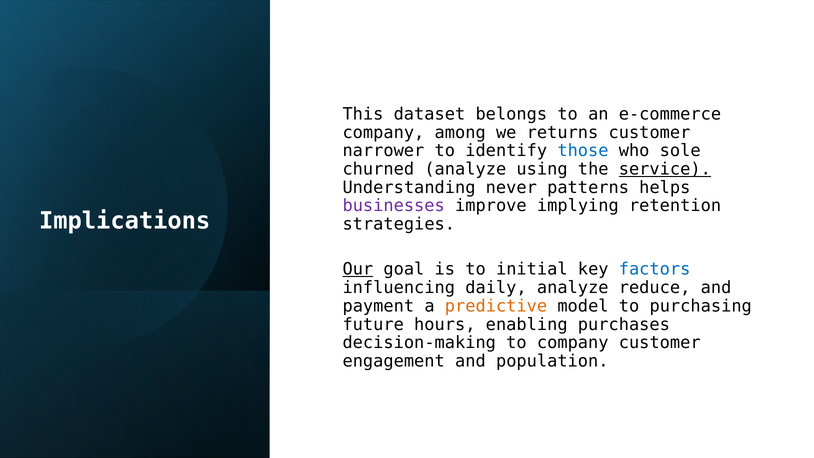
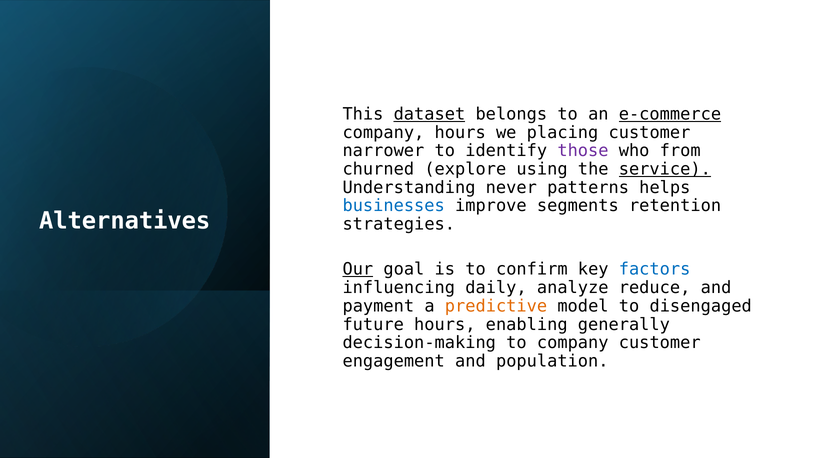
dataset underline: none -> present
e-commerce underline: none -> present
company among: among -> hours
returns: returns -> placing
those colour: blue -> purple
sole: sole -> from
churned analyze: analyze -> explore
businesses colour: purple -> blue
implying: implying -> segments
Implications: Implications -> Alternatives
initial: initial -> confirm
purchasing: purchasing -> disengaged
purchases: purchases -> generally
